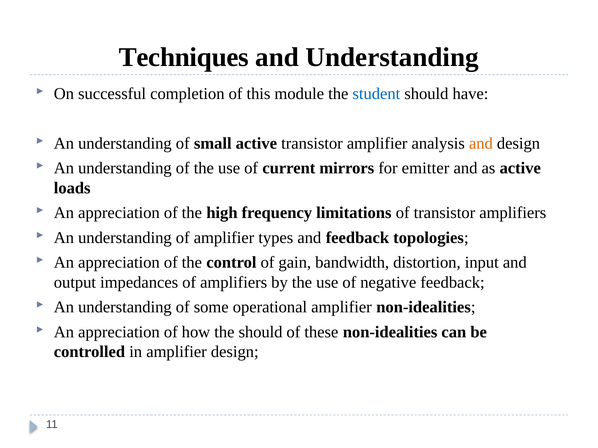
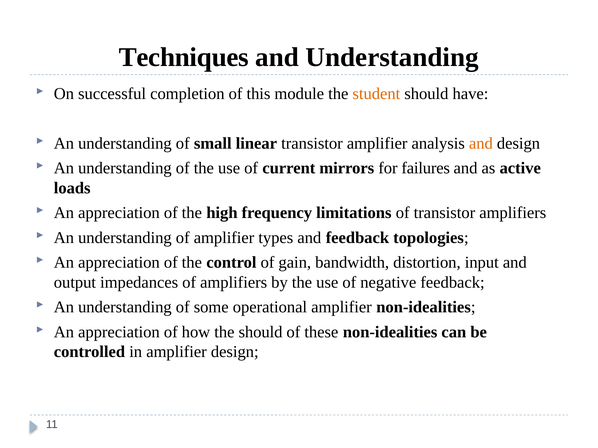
student colour: blue -> orange
small active: active -> linear
emitter: emitter -> failures
